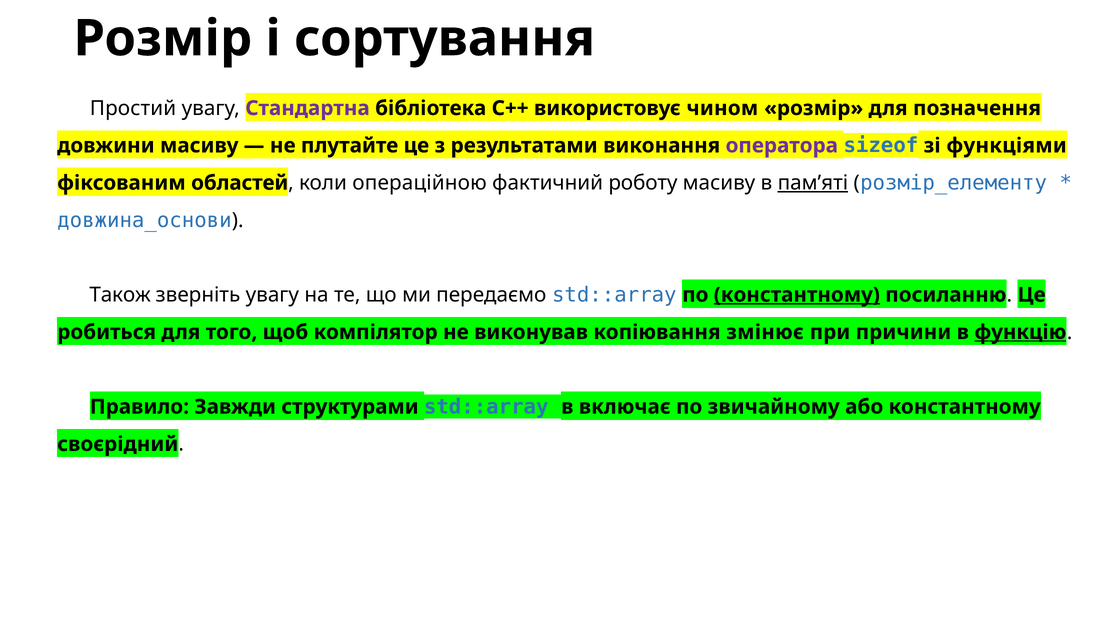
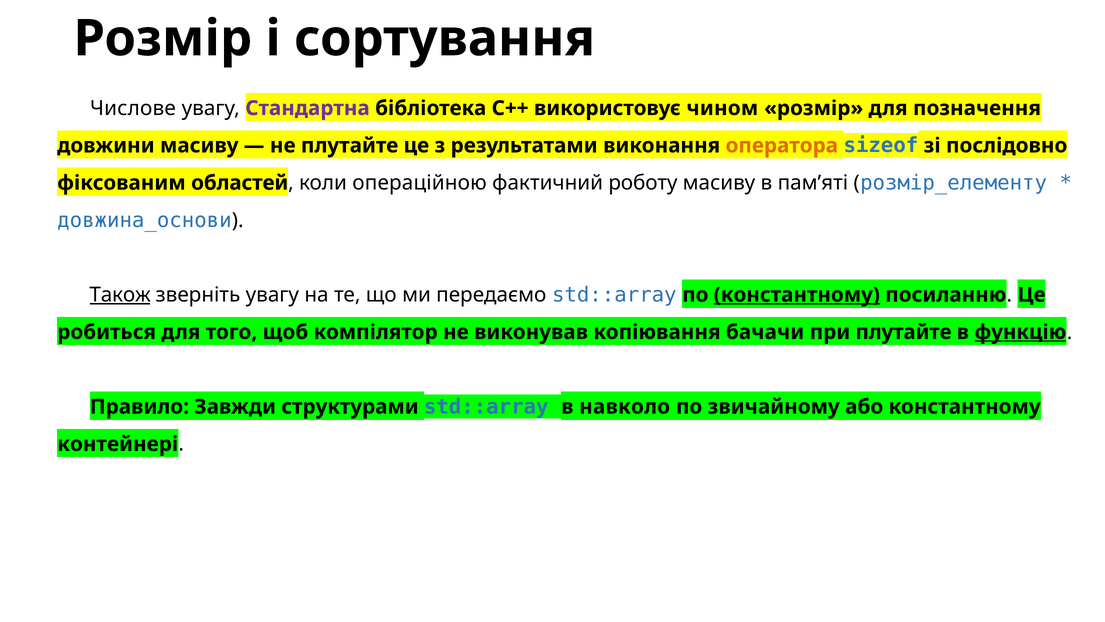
Простий: Простий -> Числове
оператора colour: purple -> orange
функціями: функціями -> послідовно
пам’яті underline: present -> none
Також underline: none -> present
змінює: змінює -> бачачи
при причини: причини -> плутайте
включає: включає -> навколо
своєрідний: своєрідний -> контейнері
